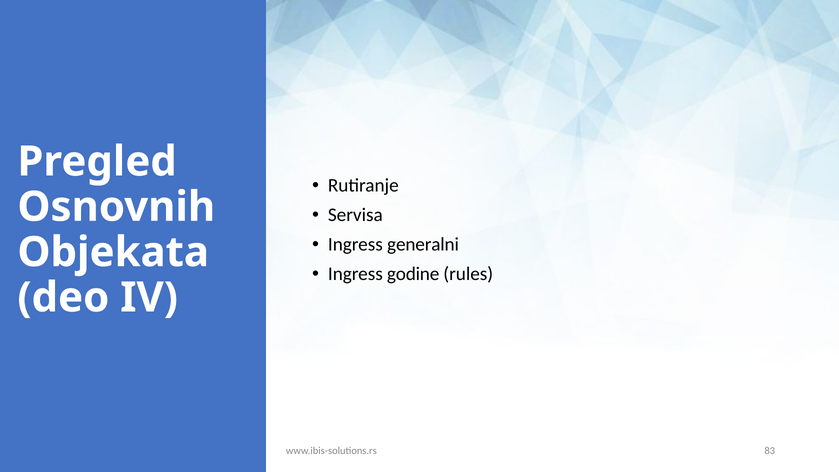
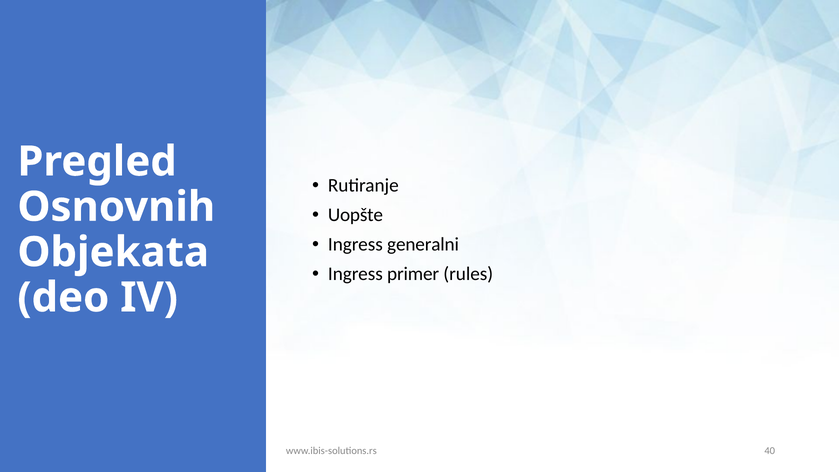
Servisa: Servisa -> Uopšte
godine: godine -> primer
83: 83 -> 40
